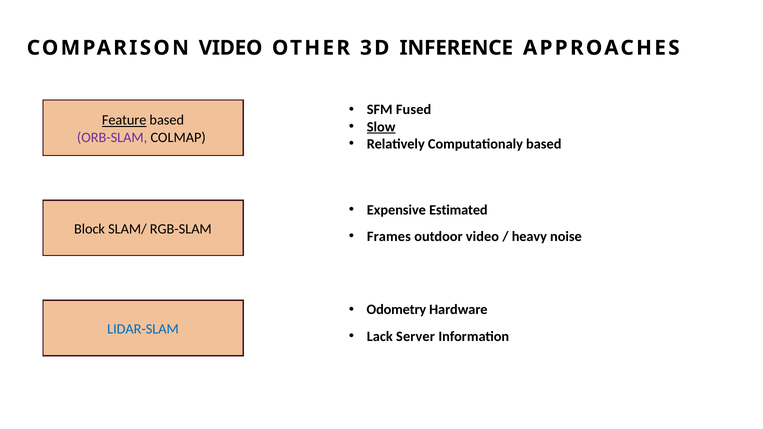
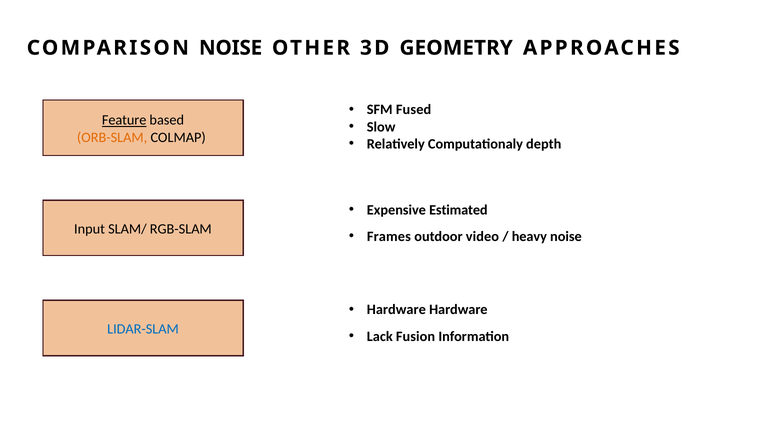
COMPARISON VIDEO: VIDEO -> NOISE
INFERENCE: INFERENCE -> GEOMETRY
Slow underline: present -> none
ORB-SLAM colour: purple -> orange
Computationaly based: based -> depth
Block: Block -> Input
Odometry at (396, 310): Odometry -> Hardware
Server: Server -> Fusion
